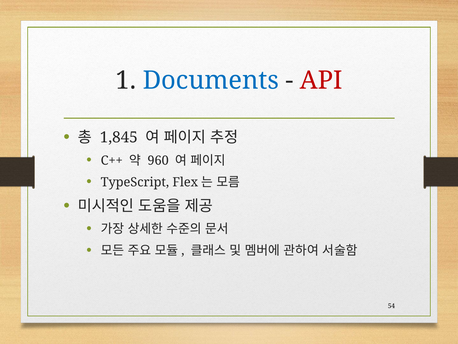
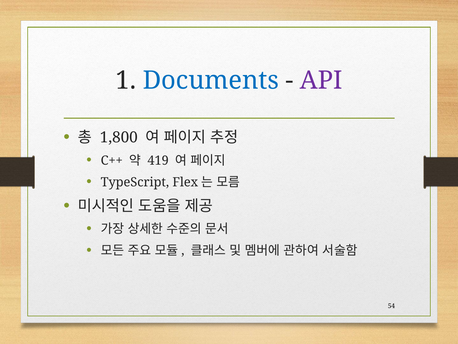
API colour: red -> purple
1,845: 1,845 -> 1,800
960: 960 -> 419
